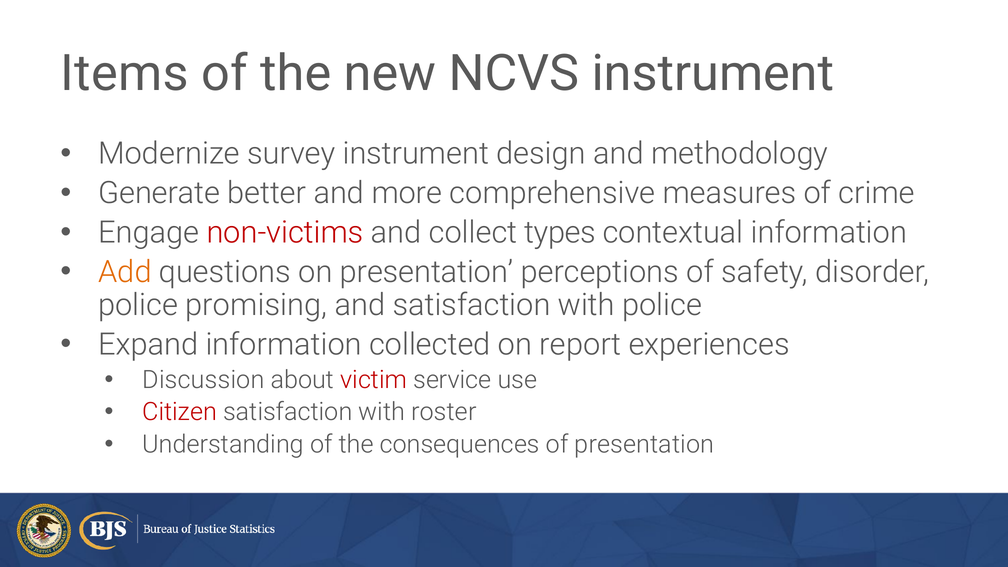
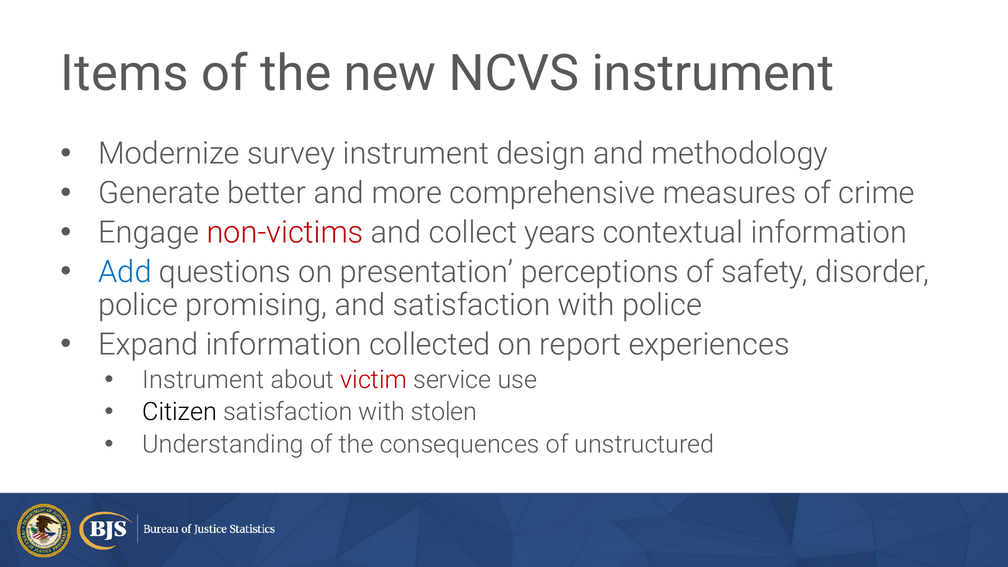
types: types -> years
Add colour: orange -> blue
Discussion at (203, 380): Discussion -> Instrument
Citizen colour: red -> black
roster: roster -> stolen
of presentation: presentation -> unstructured
